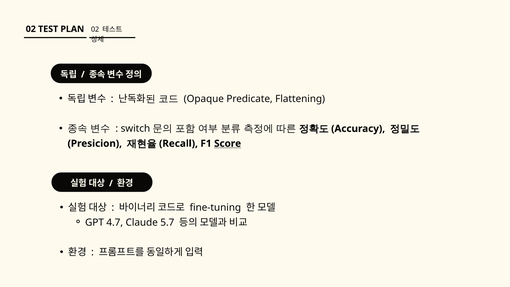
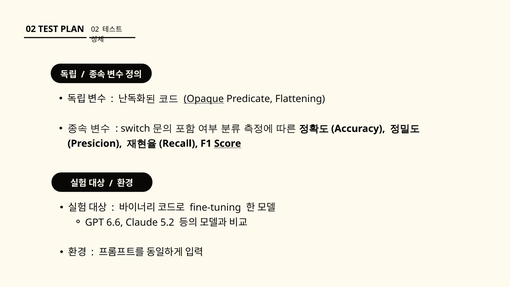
Opaque underline: none -> present
4.7: 4.7 -> 6.6
5.7: 5.7 -> 5.2
